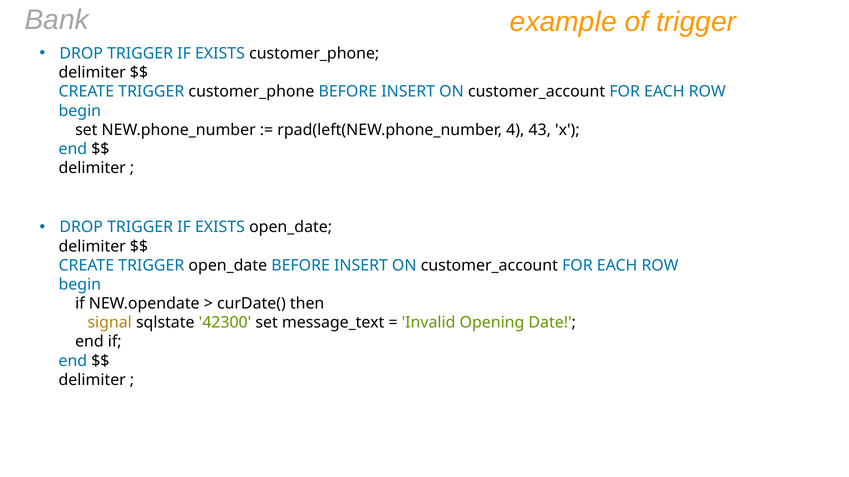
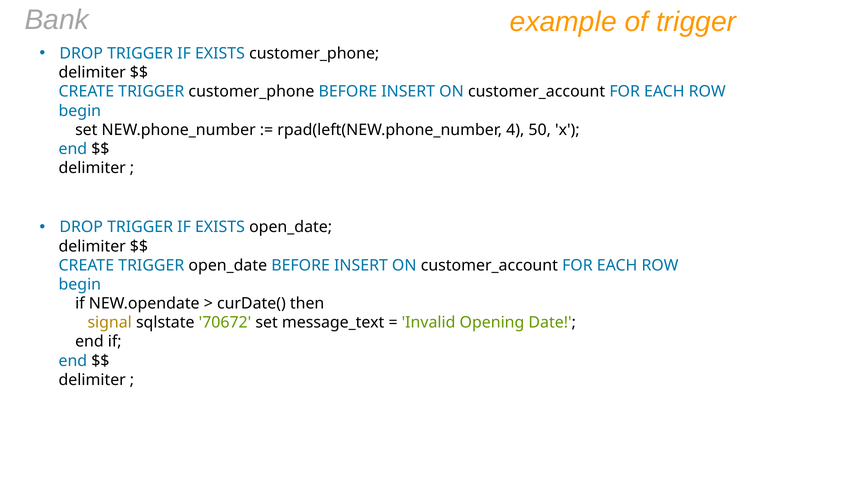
43: 43 -> 50
42300: 42300 -> 70672
